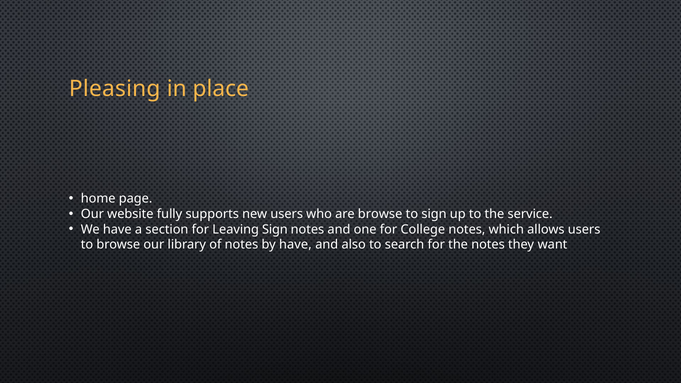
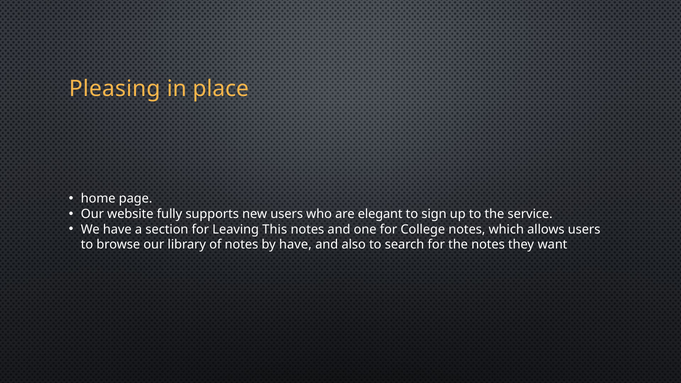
are browse: browse -> elegant
Leaving Sign: Sign -> This
